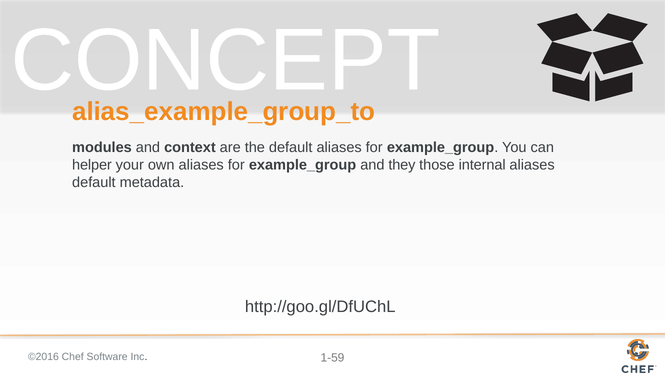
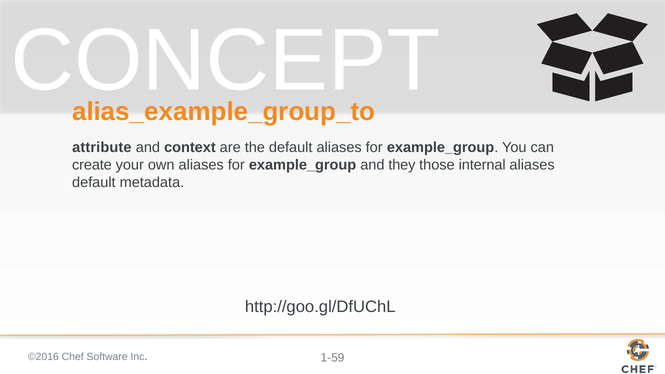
modules: modules -> attribute
helper: helper -> create
